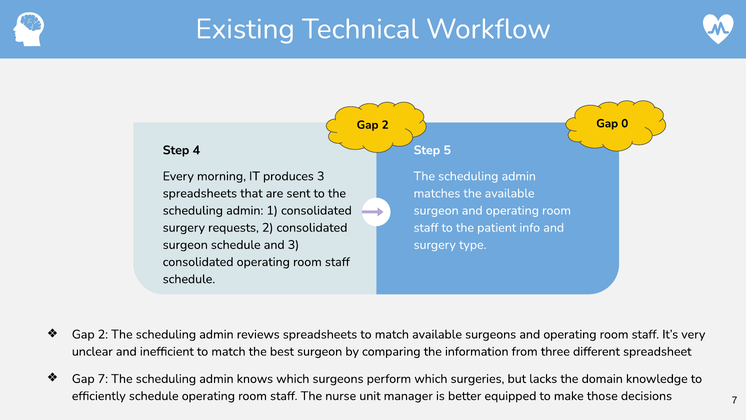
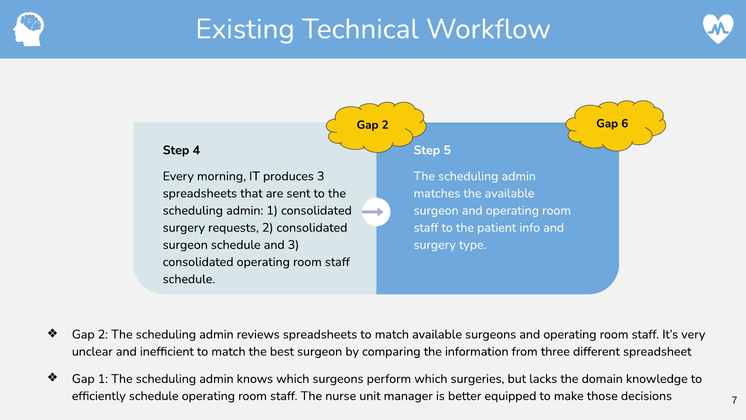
0: 0 -> 6
Gap 7: 7 -> 1
